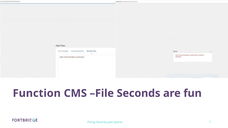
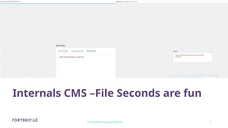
Function: Function -> Internals
